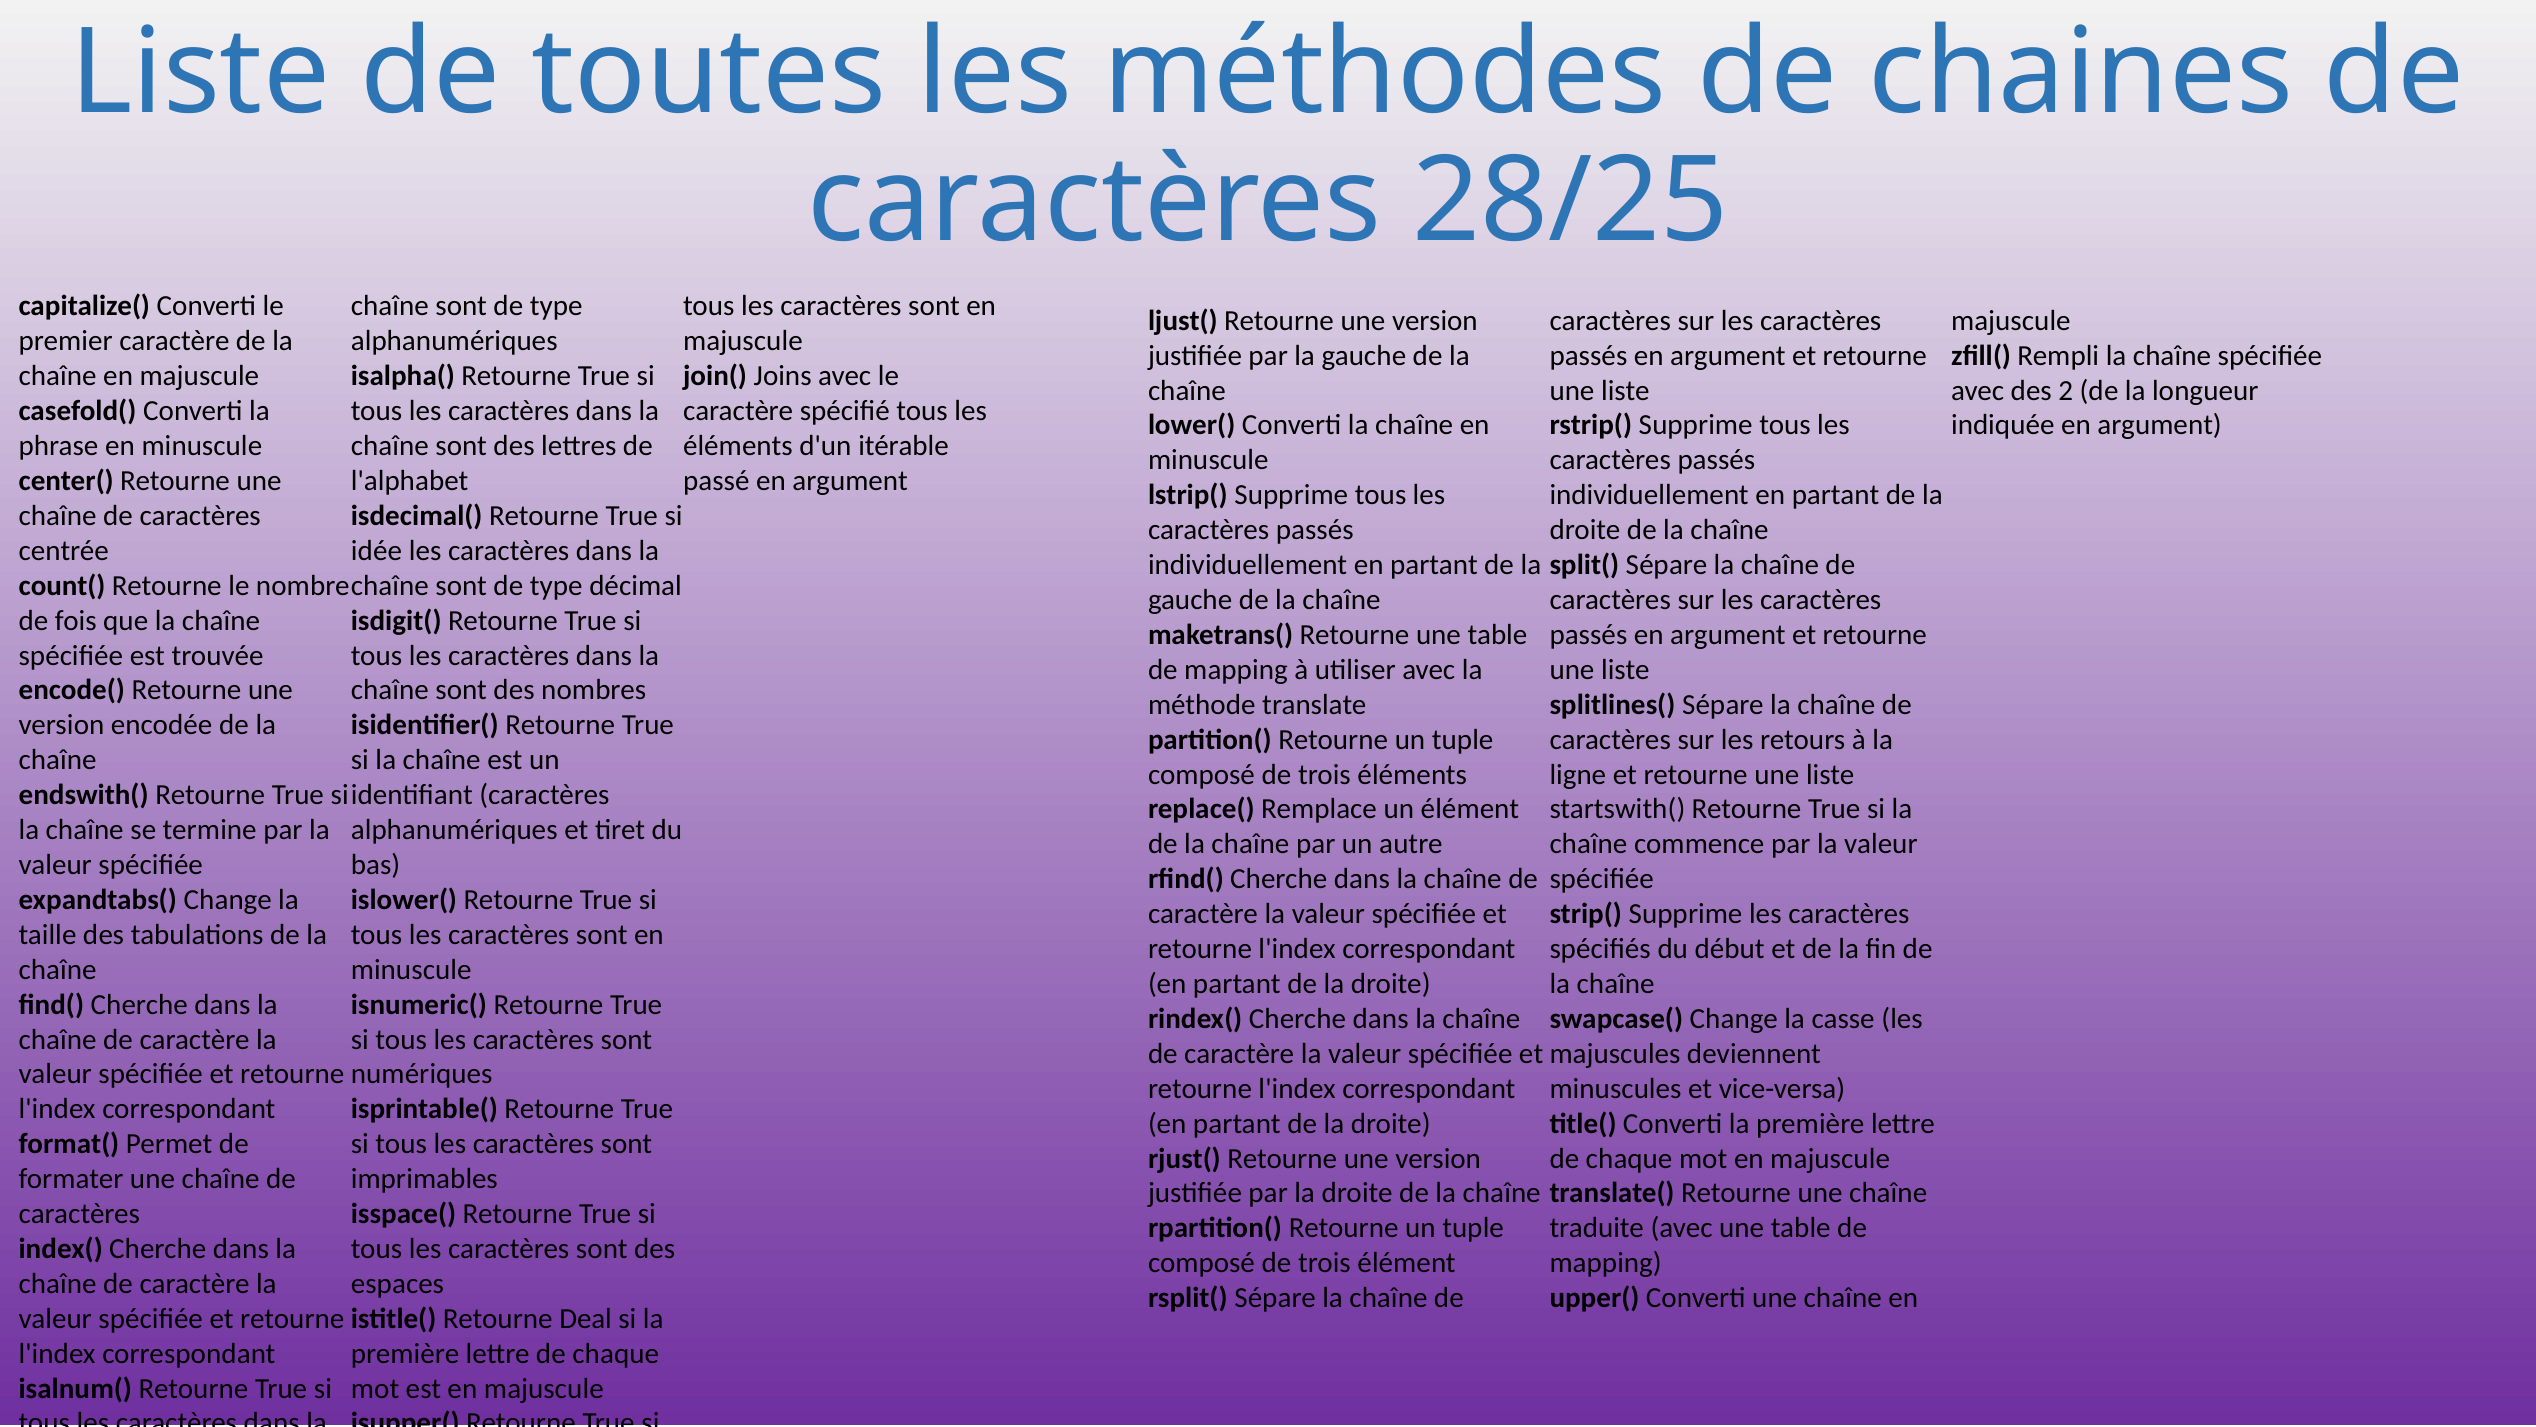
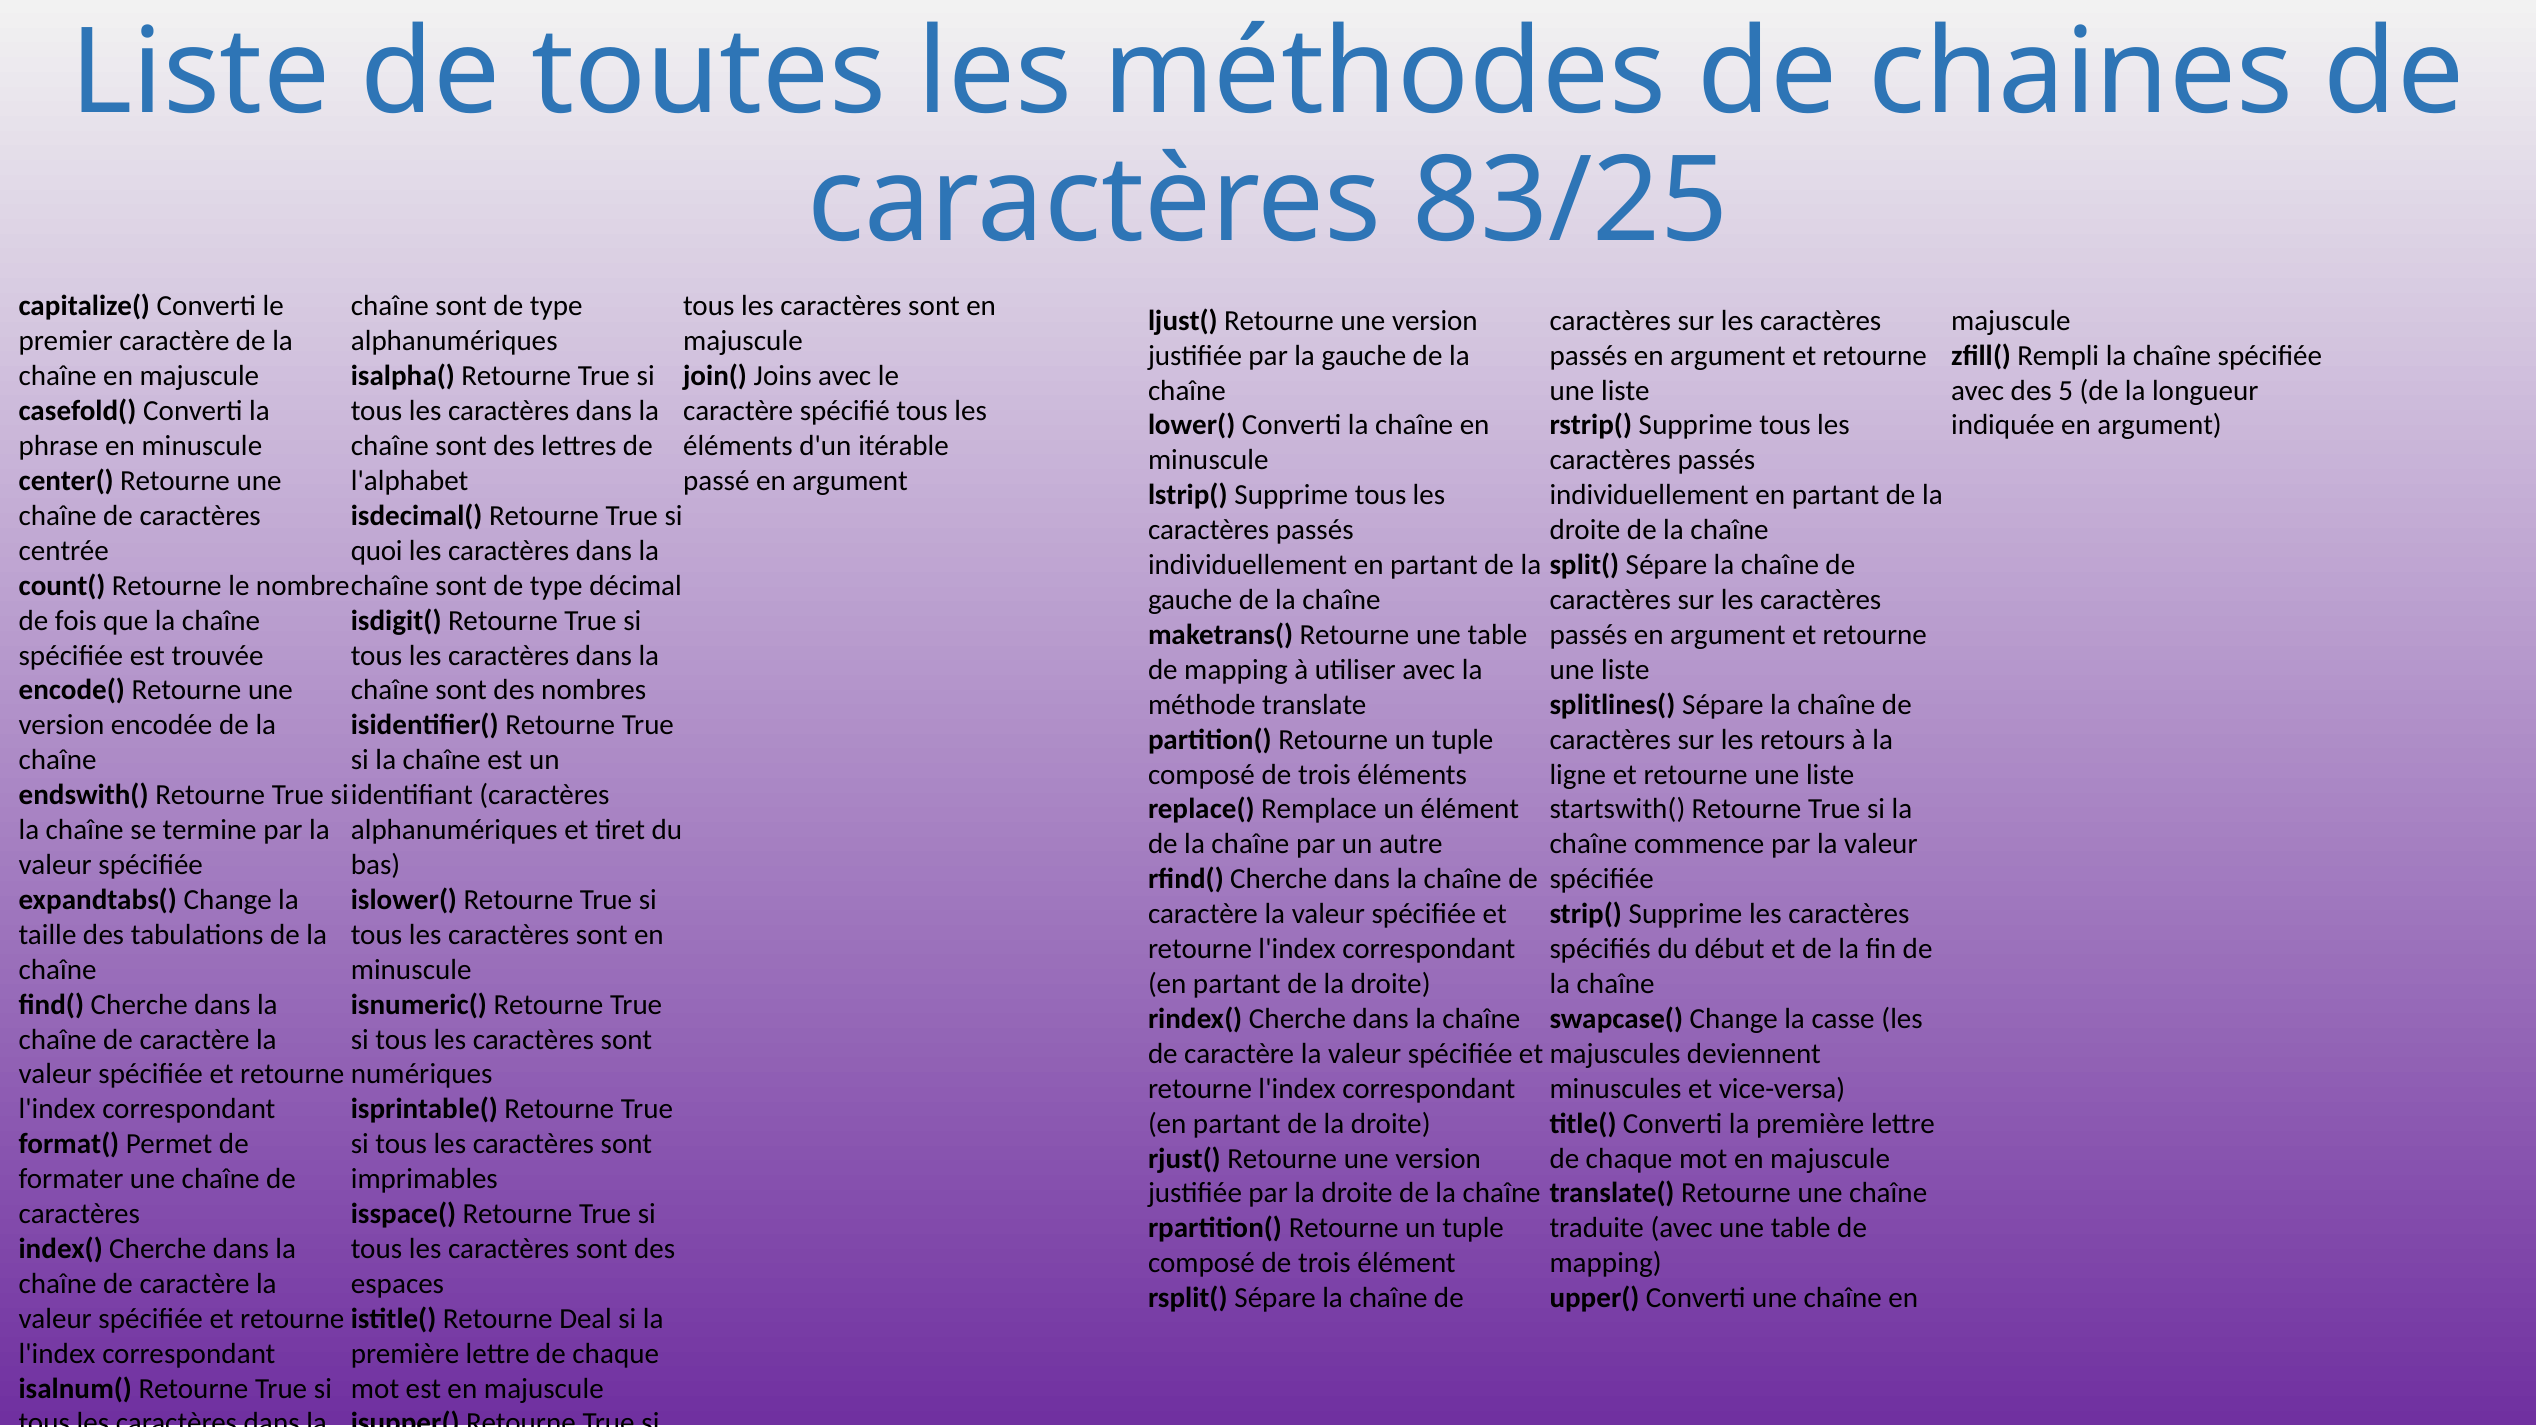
28/25: 28/25 -> 83/25
2: 2 -> 5
idée: idée -> quoi
